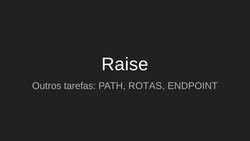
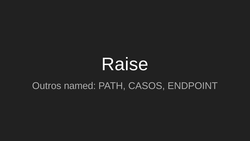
tarefas: tarefas -> named
ROTAS: ROTAS -> CASOS
